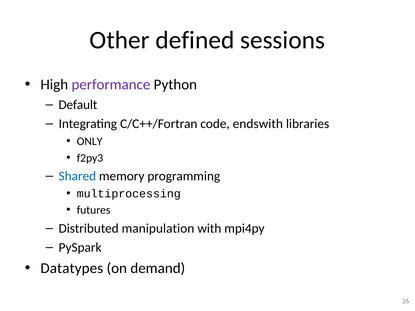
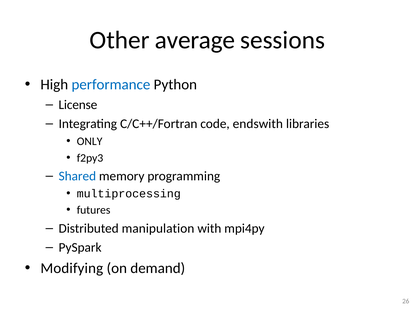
defined: defined -> average
performance colour: purple -> blue
Default: Default -> License
Datatypes: Datatypes -> Modifying
